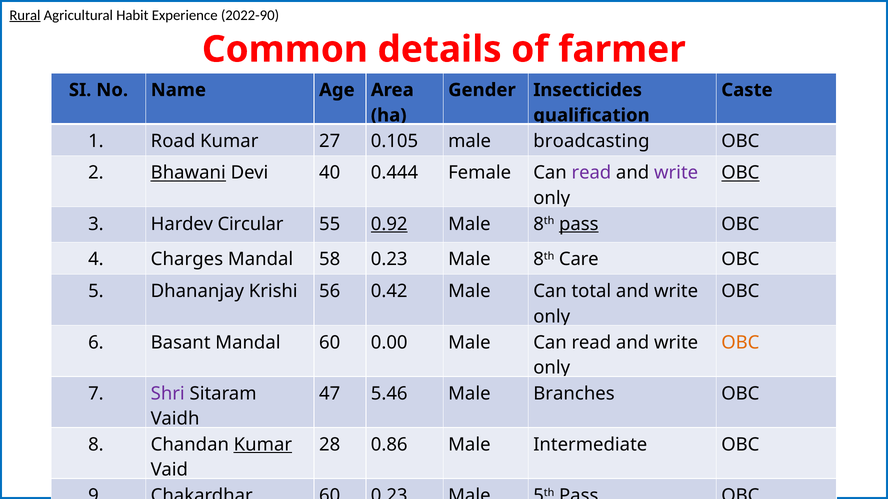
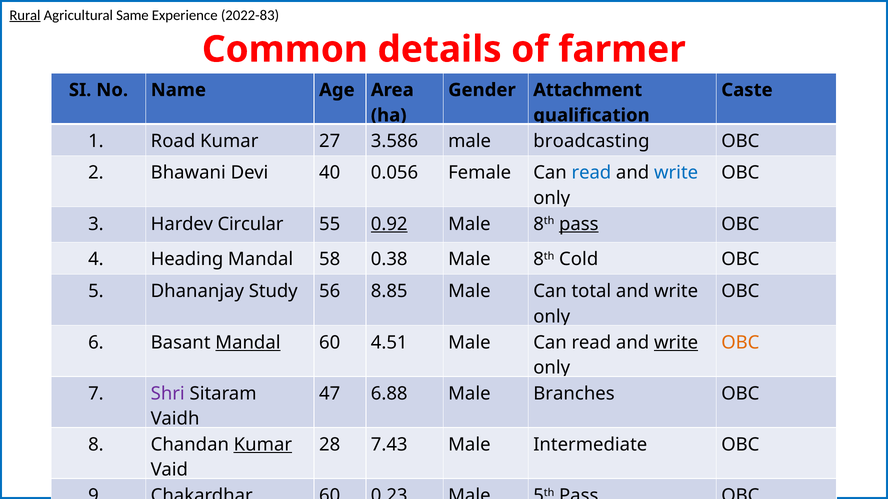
Habit: Habit -> Same
2022-90: 2022-90 -> 2022-83
Insecticides: Insecticides -> Attachment
0.105: 0.105 -> 3.586
Bhawani underline: present -> none
0.444: 0.444 -> 0.056
read at (591, 173) colour: purple -> blue
write at (676, 173) colour: purple -> blue
OBC at (740, 173) underline: present -> none
Charges: Charges -> Heading
58 0.23: 0.23 -> 0.38
Care: Care -> Cold
Krishi: Krishi -> Study
0.42: 0.42 -> 8.85
Mandal at (248, 343) underline: none -> present
0.00: 0.00 -> 4.51
write at (676, 343) underline: none -> present
5.46: 5.46 -> 6.88
0.86: 0.86 -> 7.43
